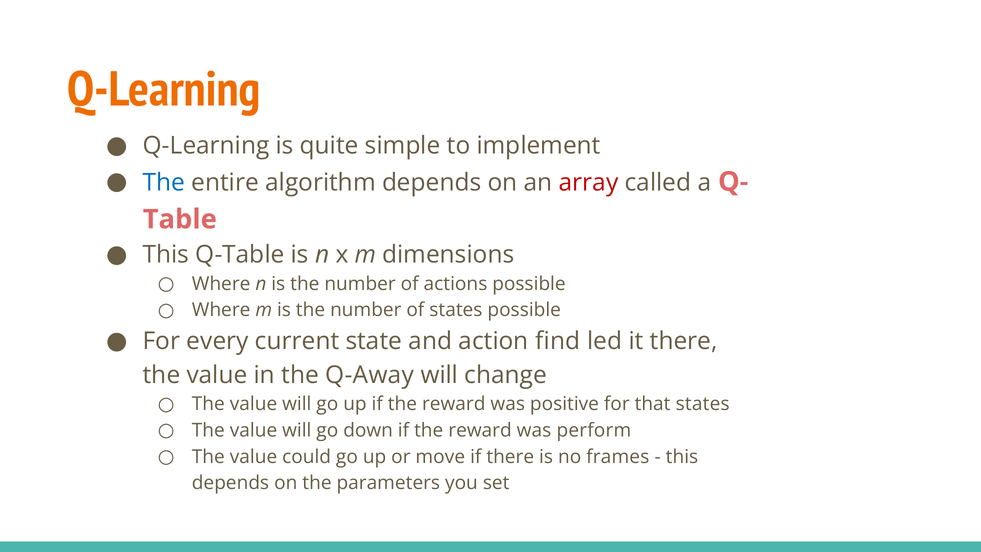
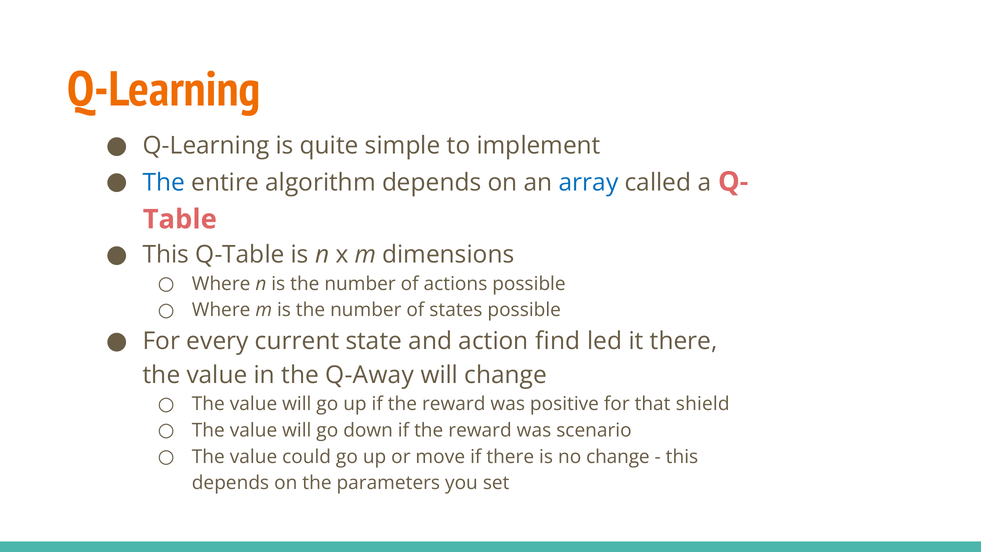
array colour: red -> blue
that states: states -> shield
perform: perform -> scenario
no frames: frames -> change
